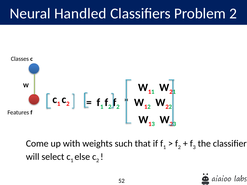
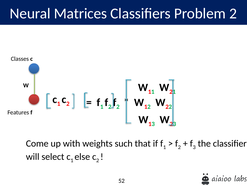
Handled: Handled -> Matrices
